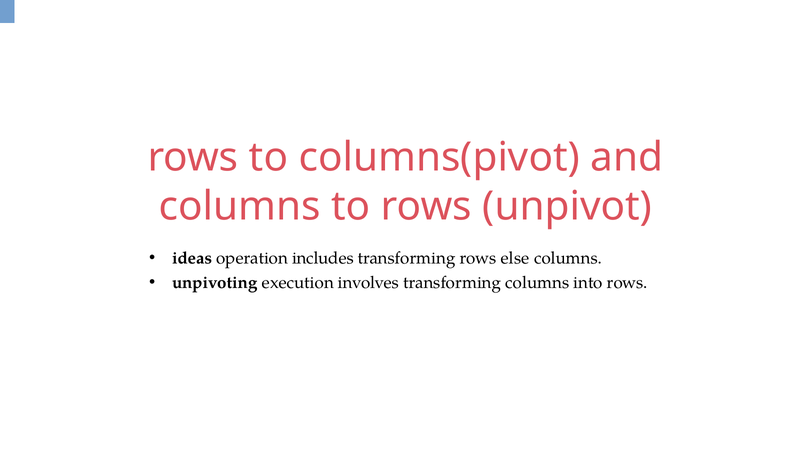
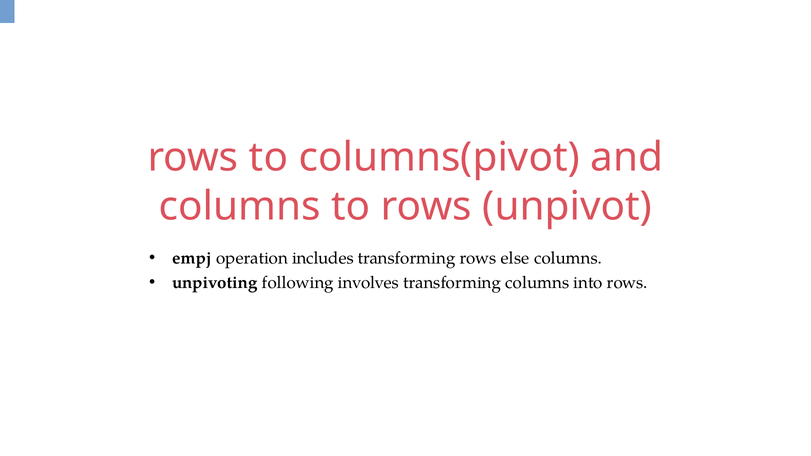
ideas: ideas -> empj
execution: execution -> following
